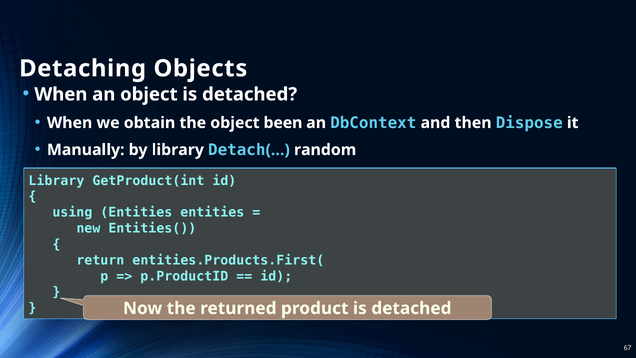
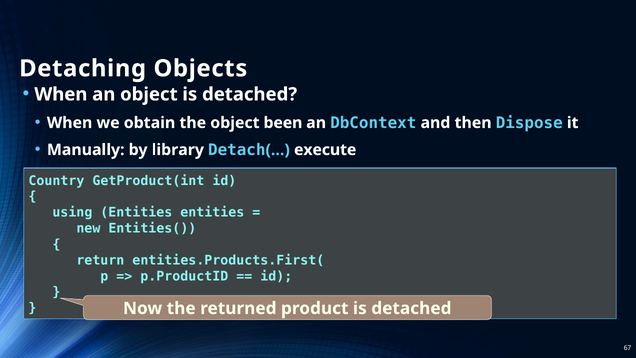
random: random -> execute
Library at (56, 181): Library -> Country
